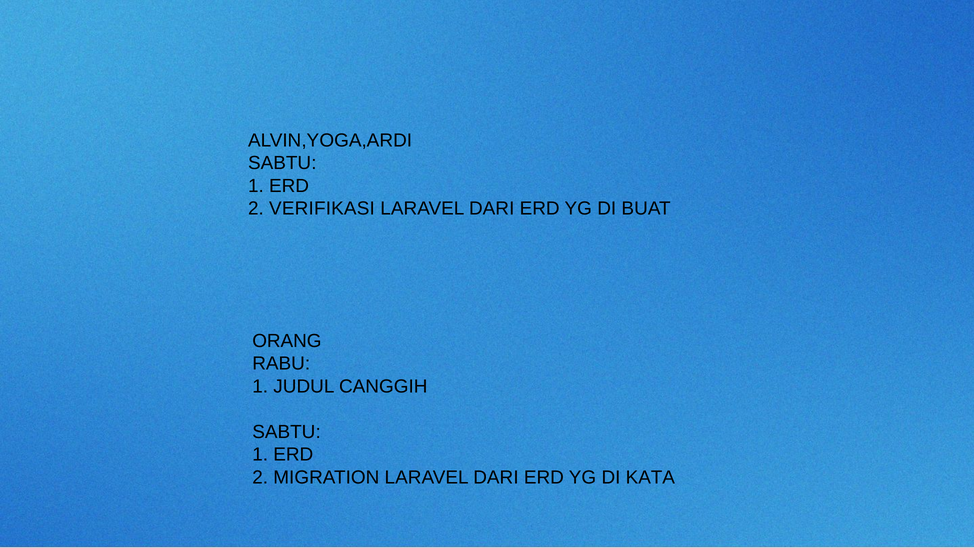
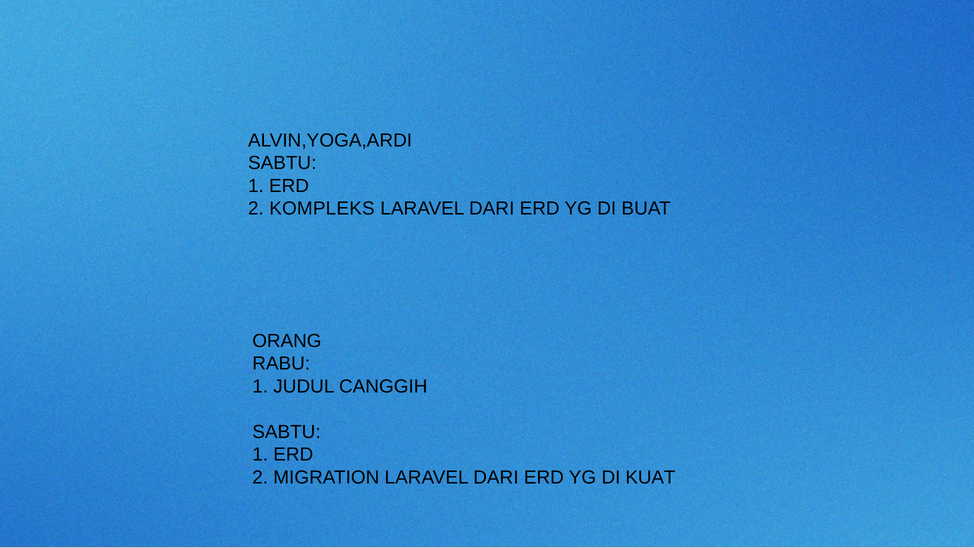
VERIFIKASI: VERIFIKASI -> KOMPLEKS
KATA: KATA -> KUAT
